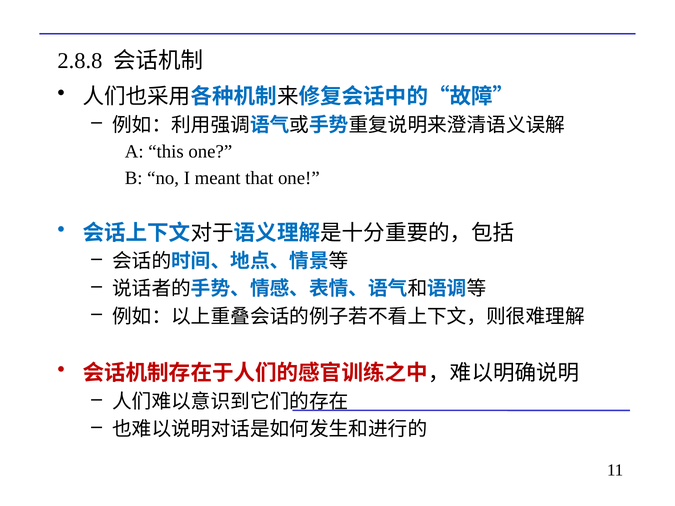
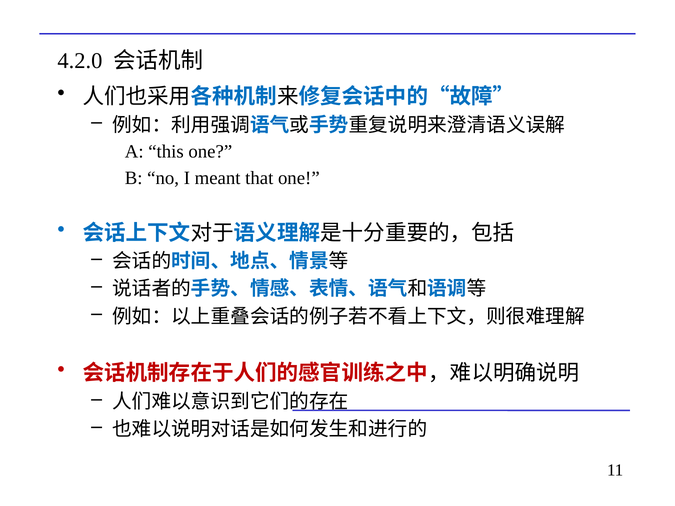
2.8.8: 2.8.8 -> 4.2.0
